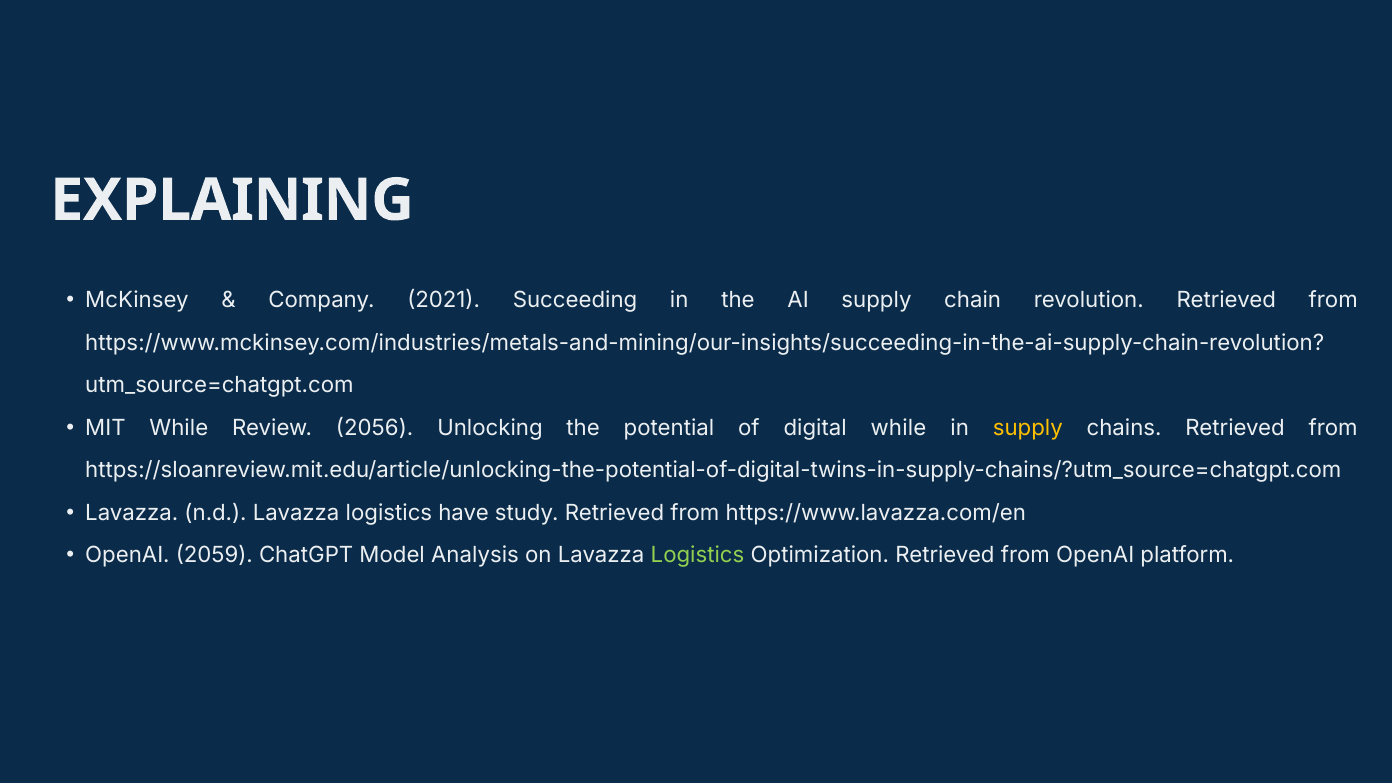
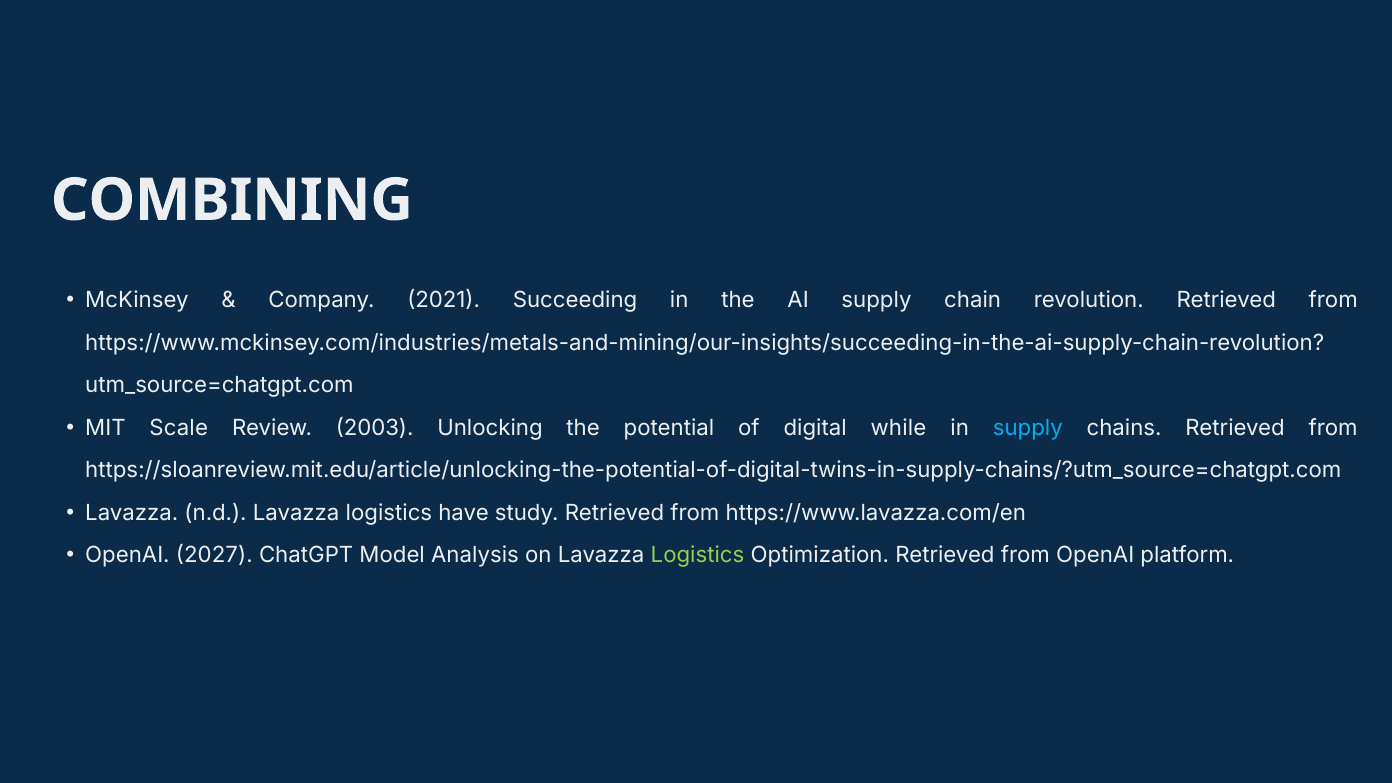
EXPLAINING: EXPLAINING -> COMBINING
MIT While: While -> Scale
2056: 2056 -> 2003
supply at (1028, 428) colour: yellow -> light blue
2059: 2059 -> 2027
